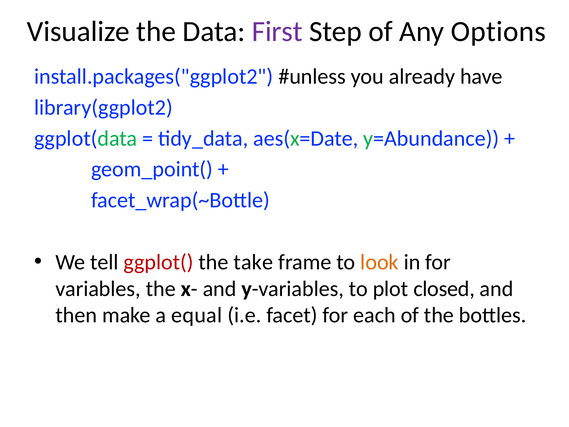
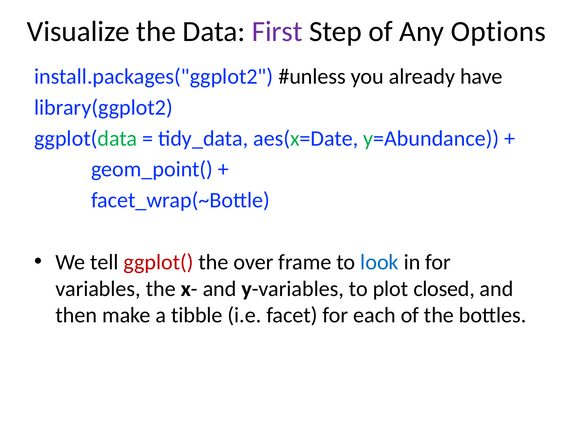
take: take -> over
look colour: orange -> blue
equal: equal -> tibble
